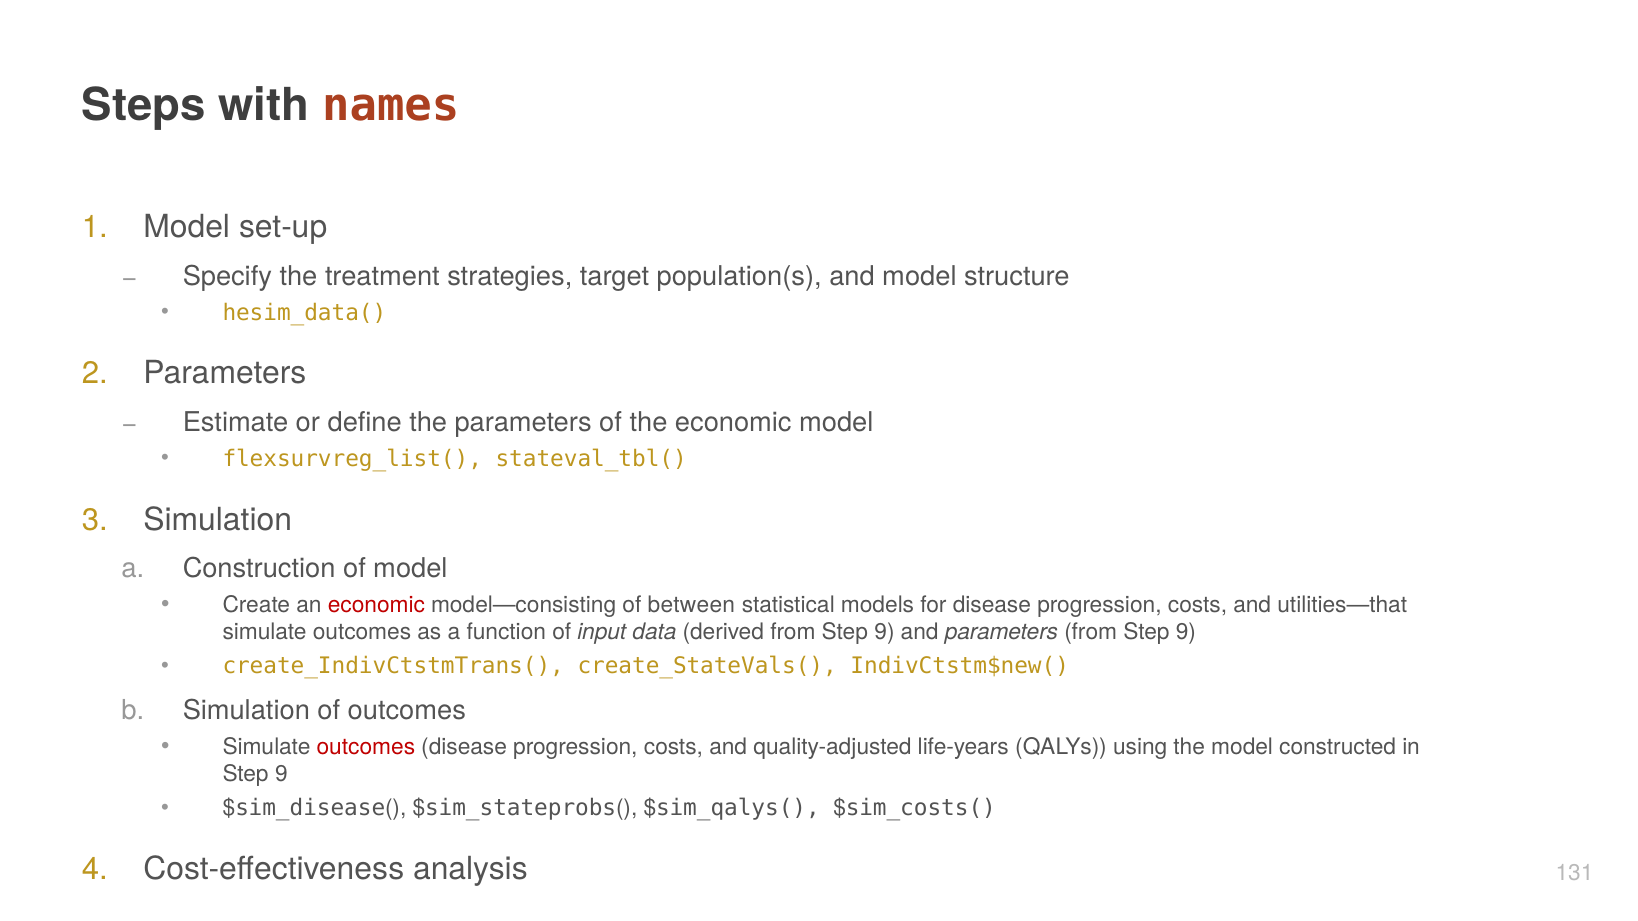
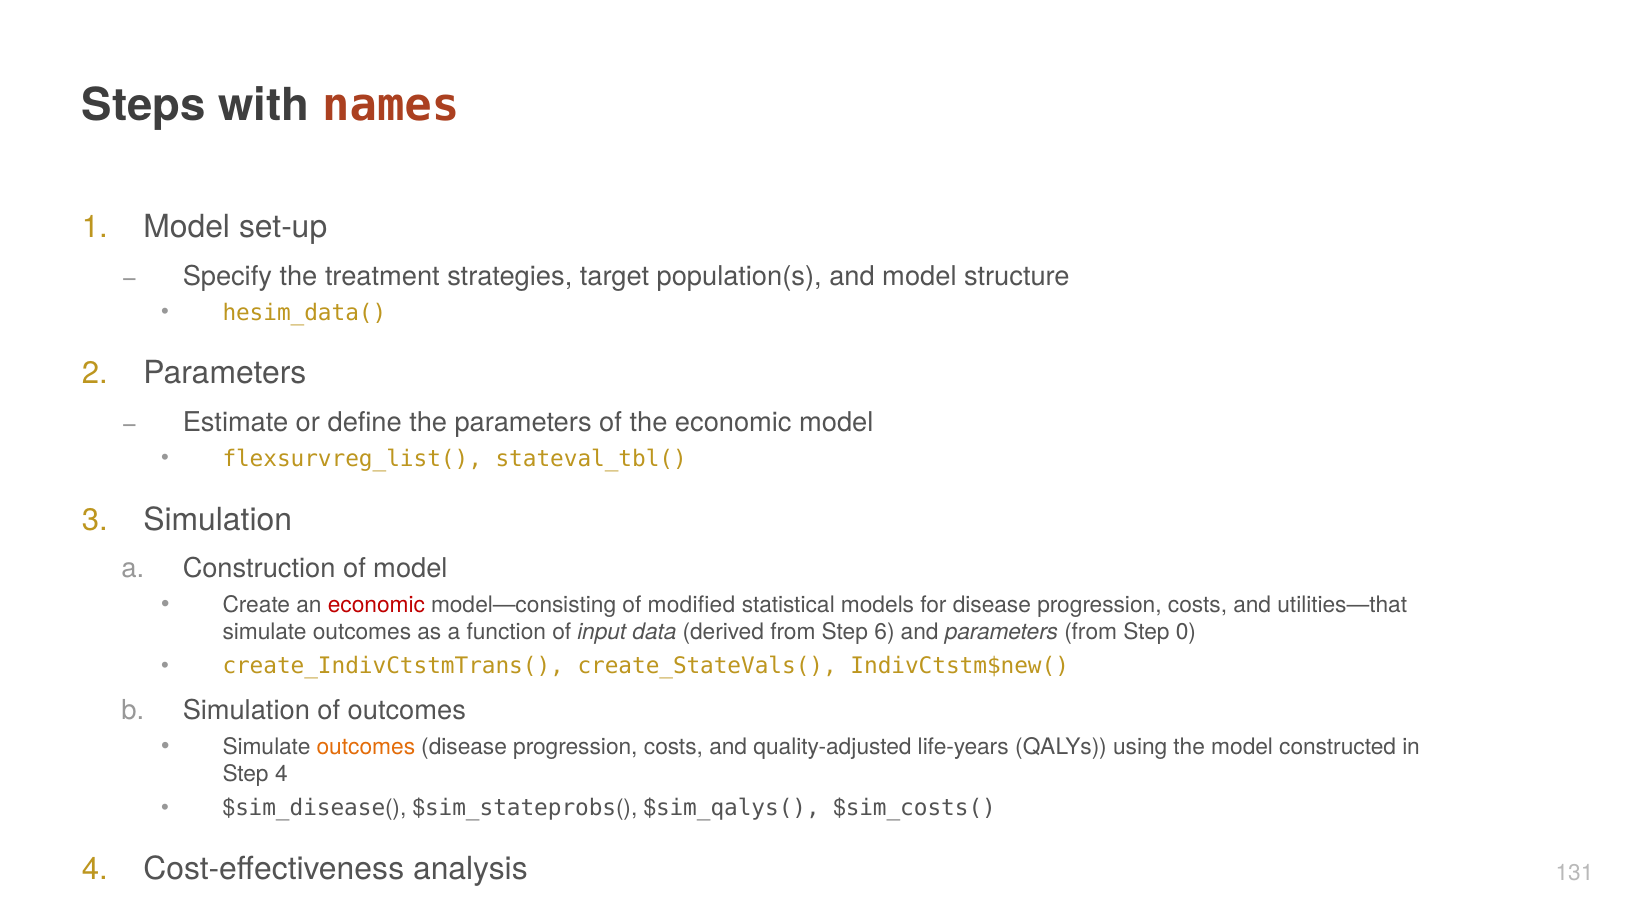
between: between -> modified
derived from Step 9: 9 -> 6
parameters from Step 9: 9 -> 0
outcomes at (366, 747) colour: red -> orange
9 at (281, 775): 9 -> 4
